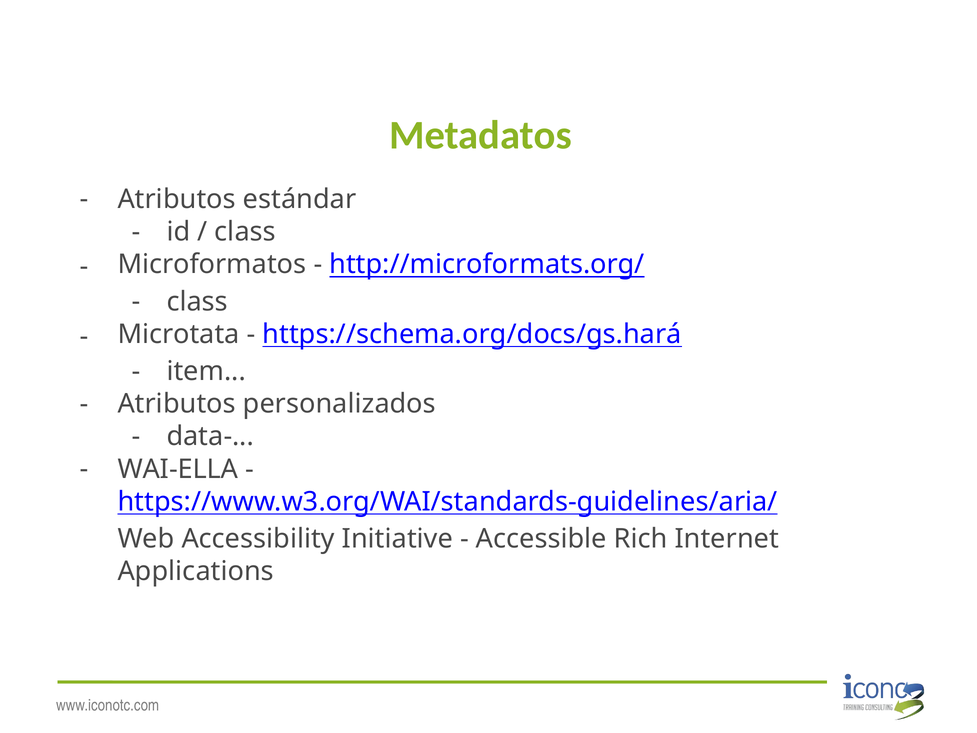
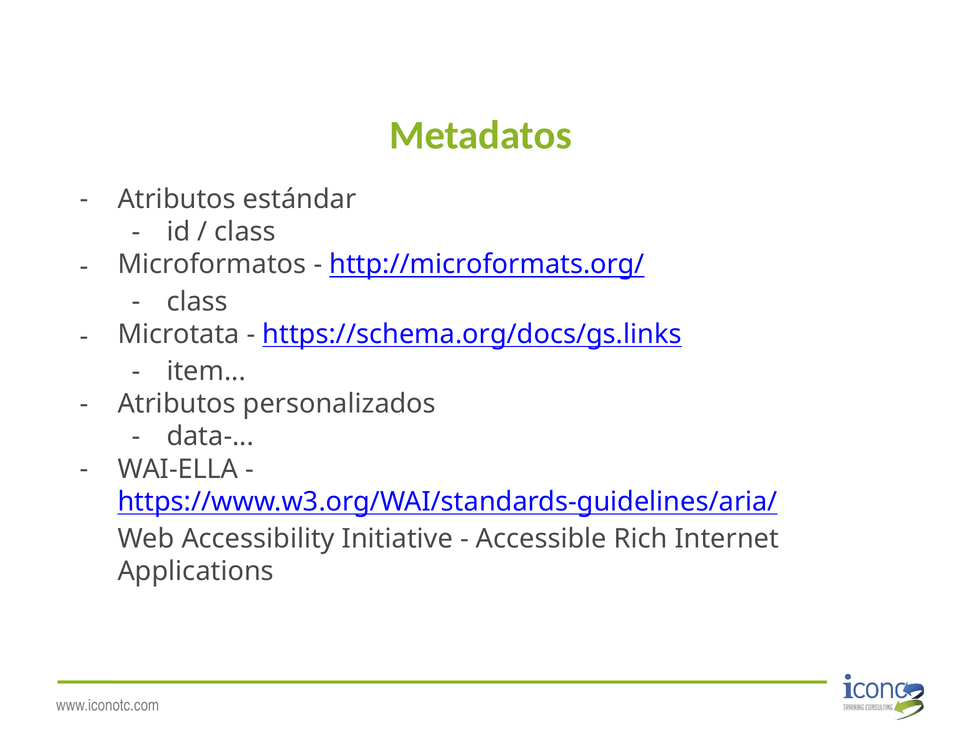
https://schema.org/docs/gs.hará: https://schema.org/docs/gs.hará -> https://schema.org/docs/gs.links
